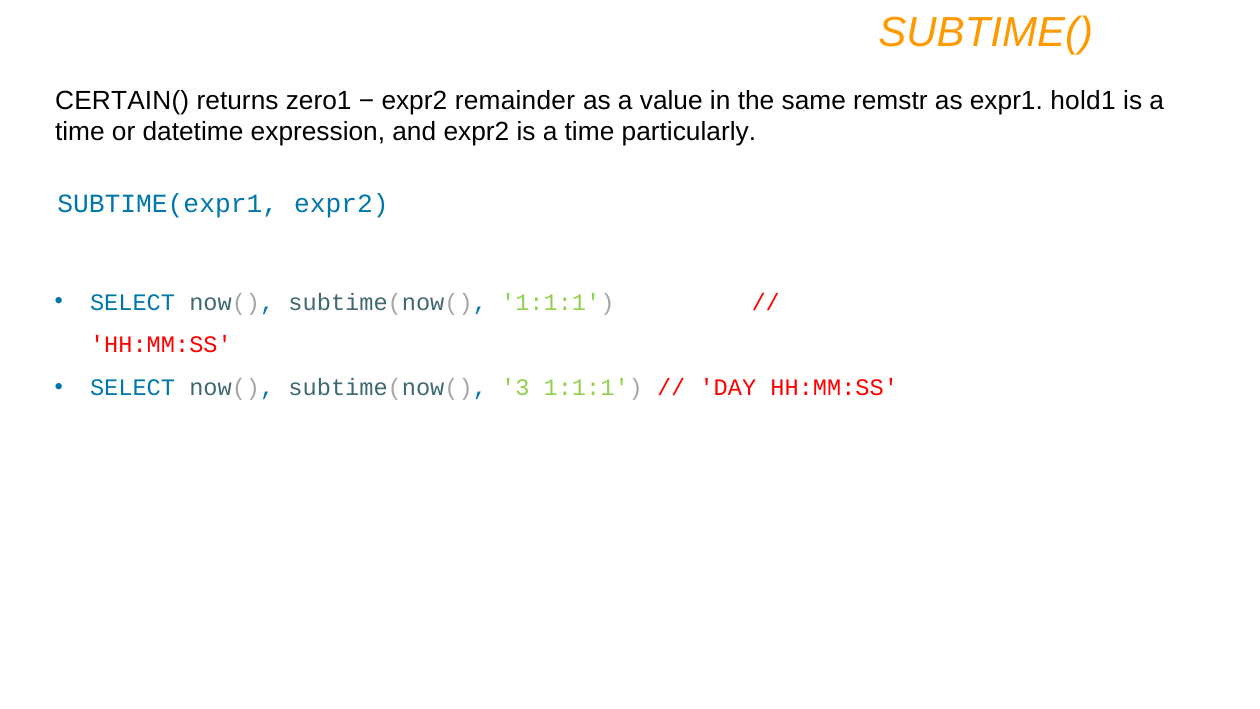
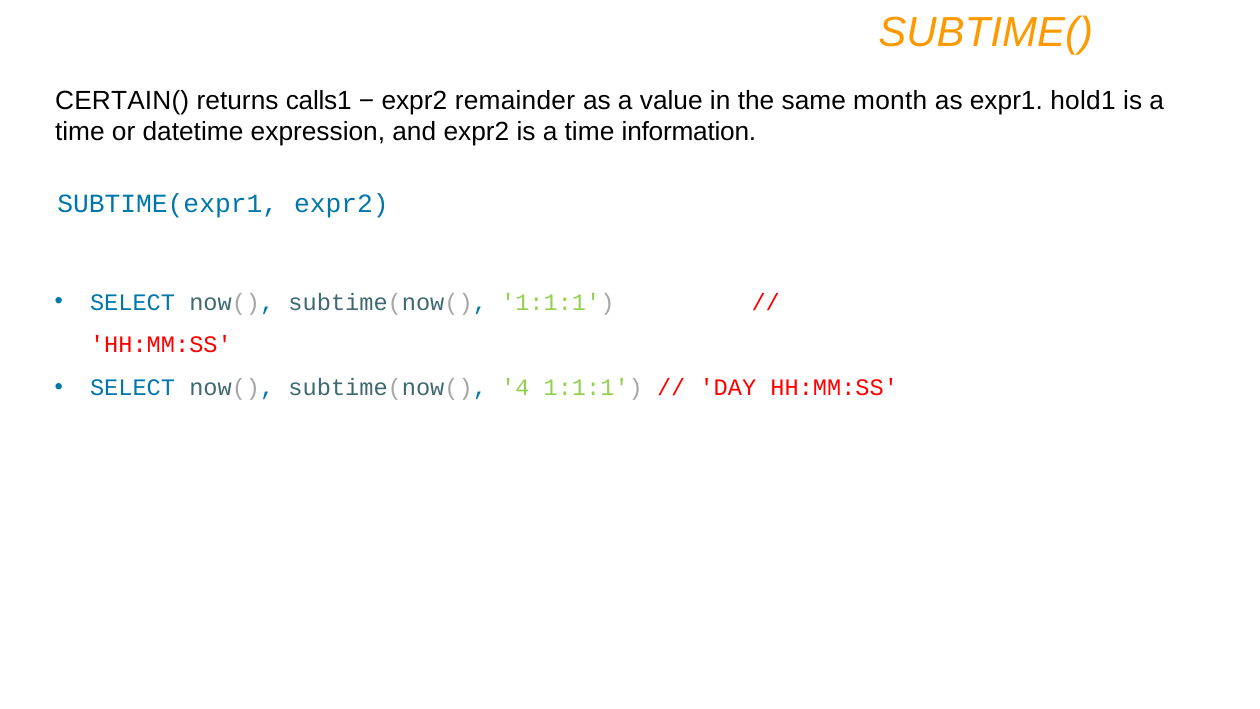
zero1: zero1 -> calls1
remstr: remstr -> month
particularly: particularly -> information
3: 3 -> 4
